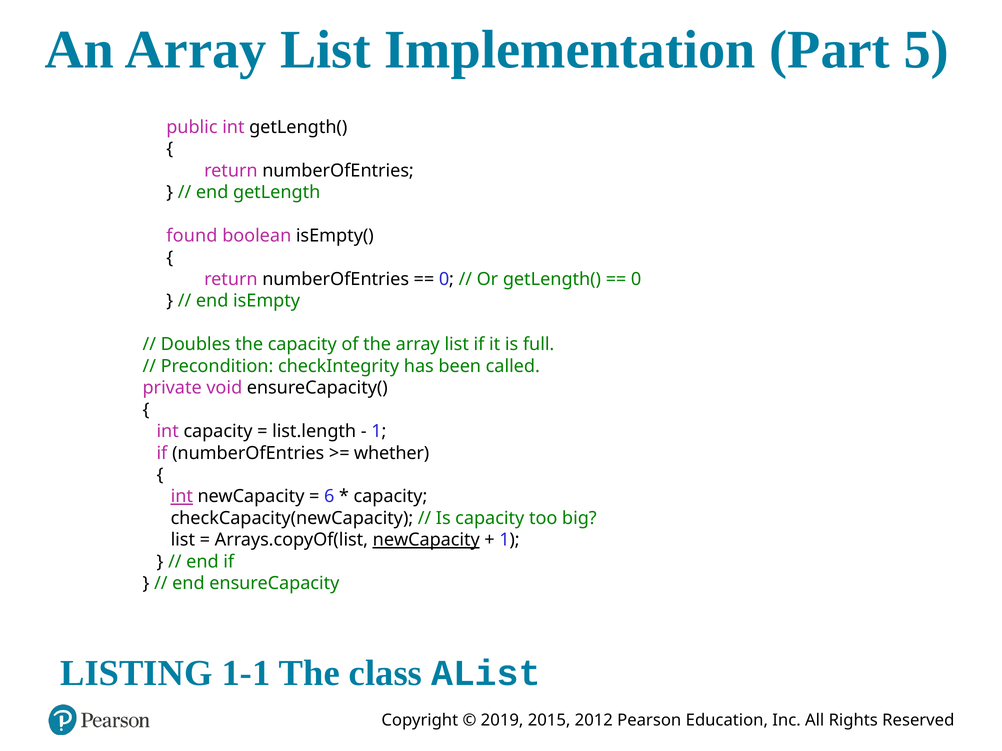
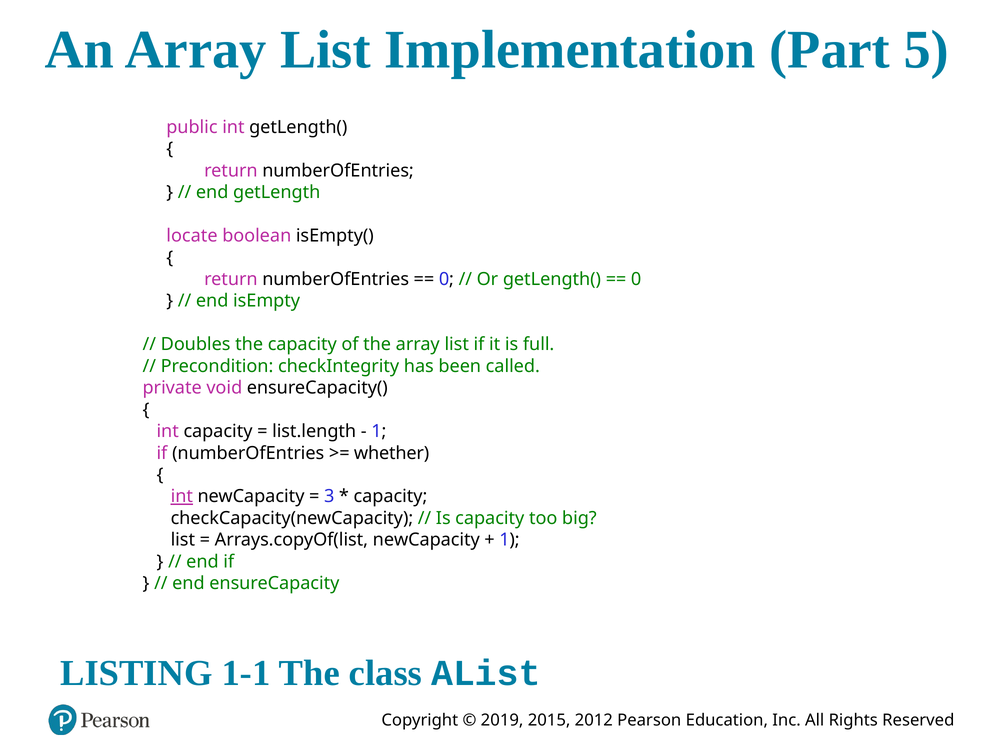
found: found -> locate
6: 6 -> 3
newCapacity at (426, 540) underline: present -> none
